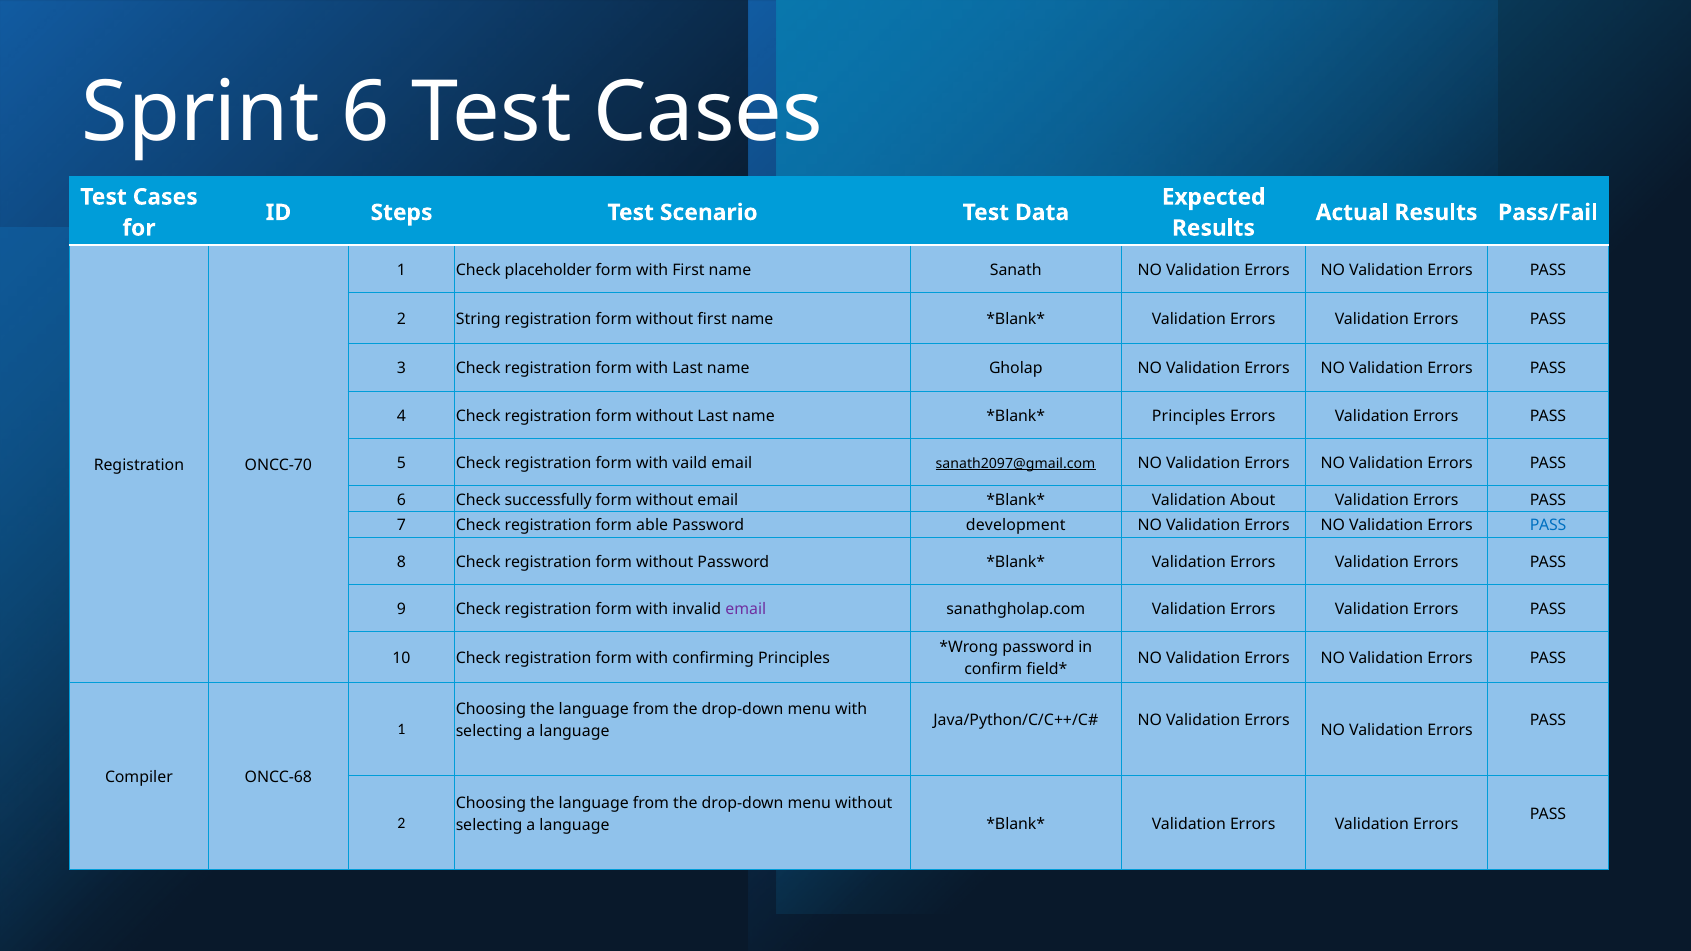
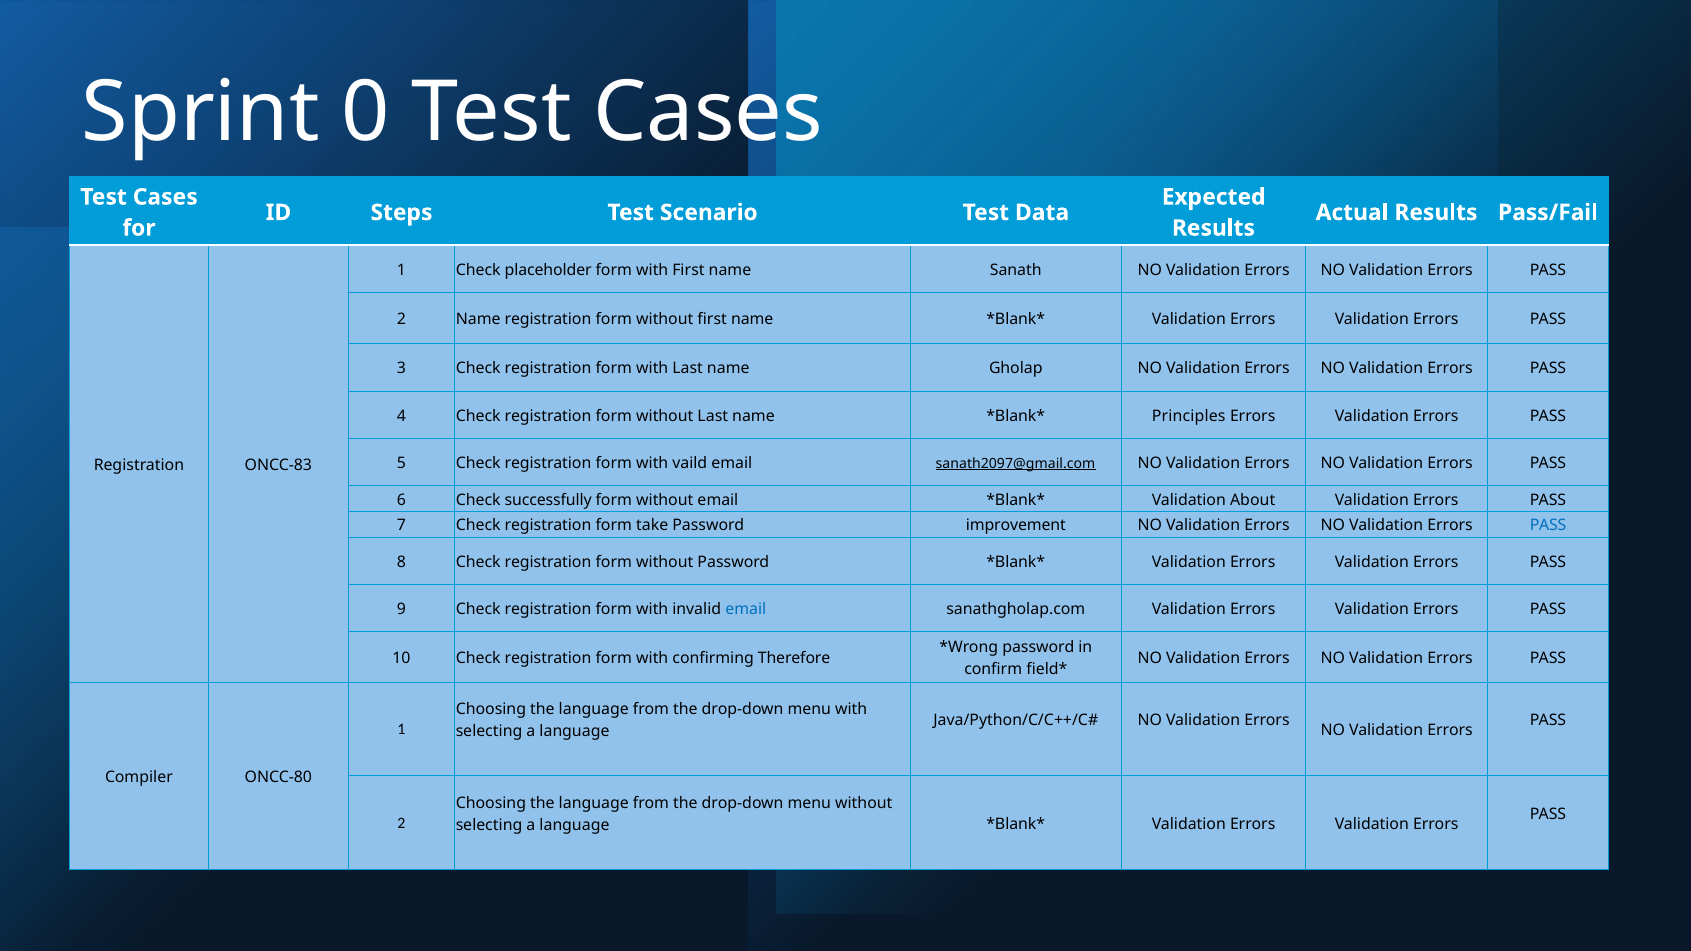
Sprint 6: 6 -> 0
2 String: String -> Name
ONCC-70: ONCC-70 -> ONCC-83
able: able -> take
development: development -> improvement
email at (746, 610) colour: purple -> blue
confirming Principles: Principles -> Therefore
ONCC-68: ONCC-68 -> ONCC-80
